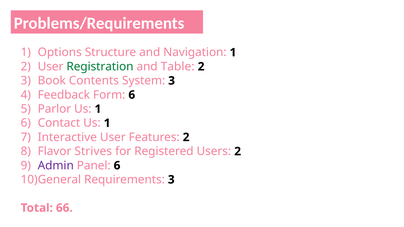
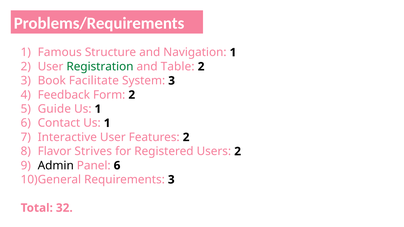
Options: Options -> Famous
Contents: Contents -> Facilitate
Form 6: 6 -> 2
Parlor: Parlor -> Guide
Admin colour: purple -> black
66: 66 -> 32
